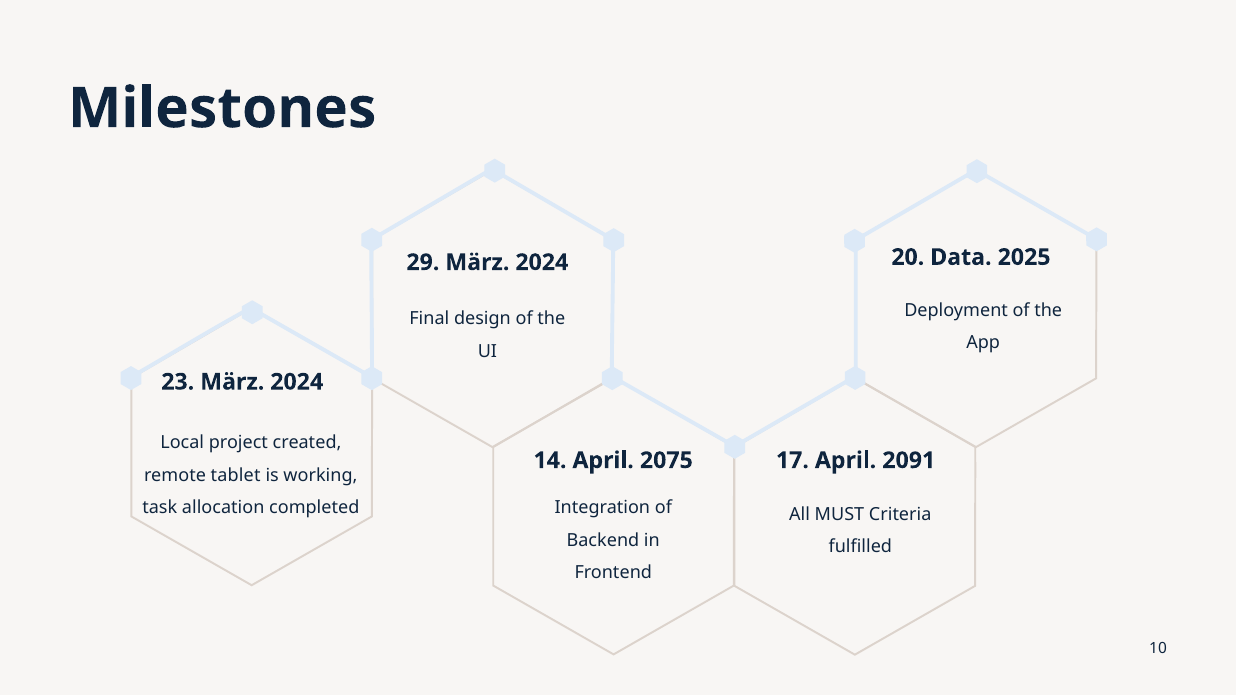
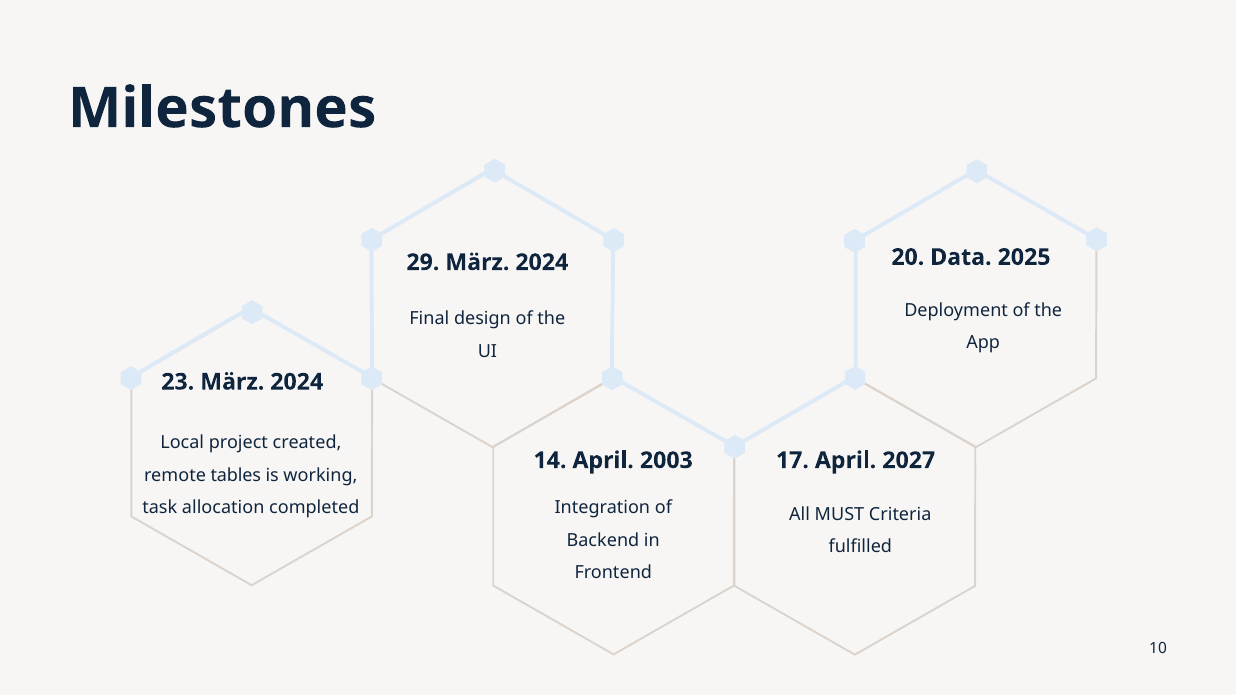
2075: 2075 -> 2003
2091: 2091 -> 2027
tablet: tablet -> tables
